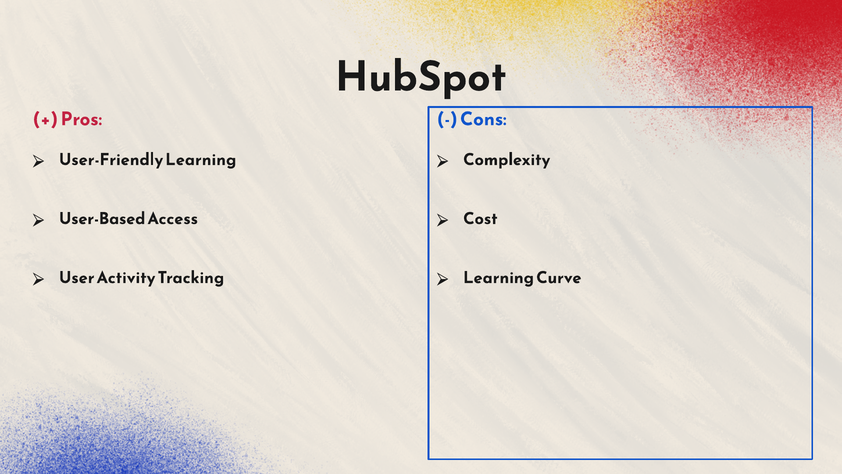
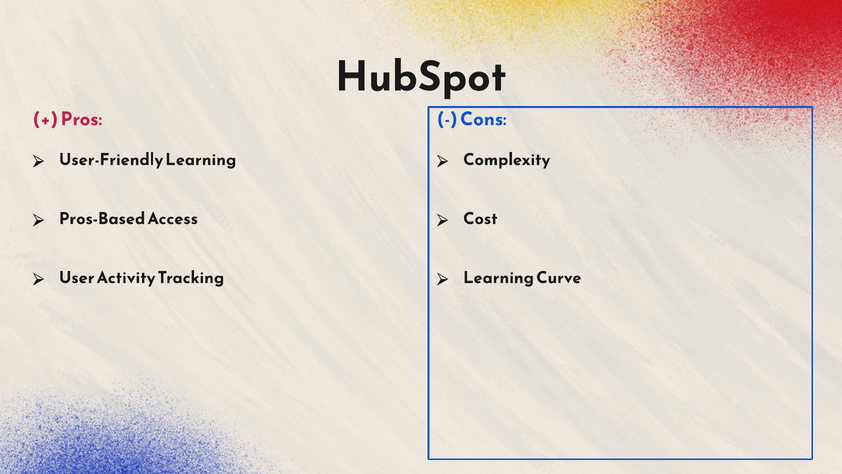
User-Based: User-Based -> Pros-Based
